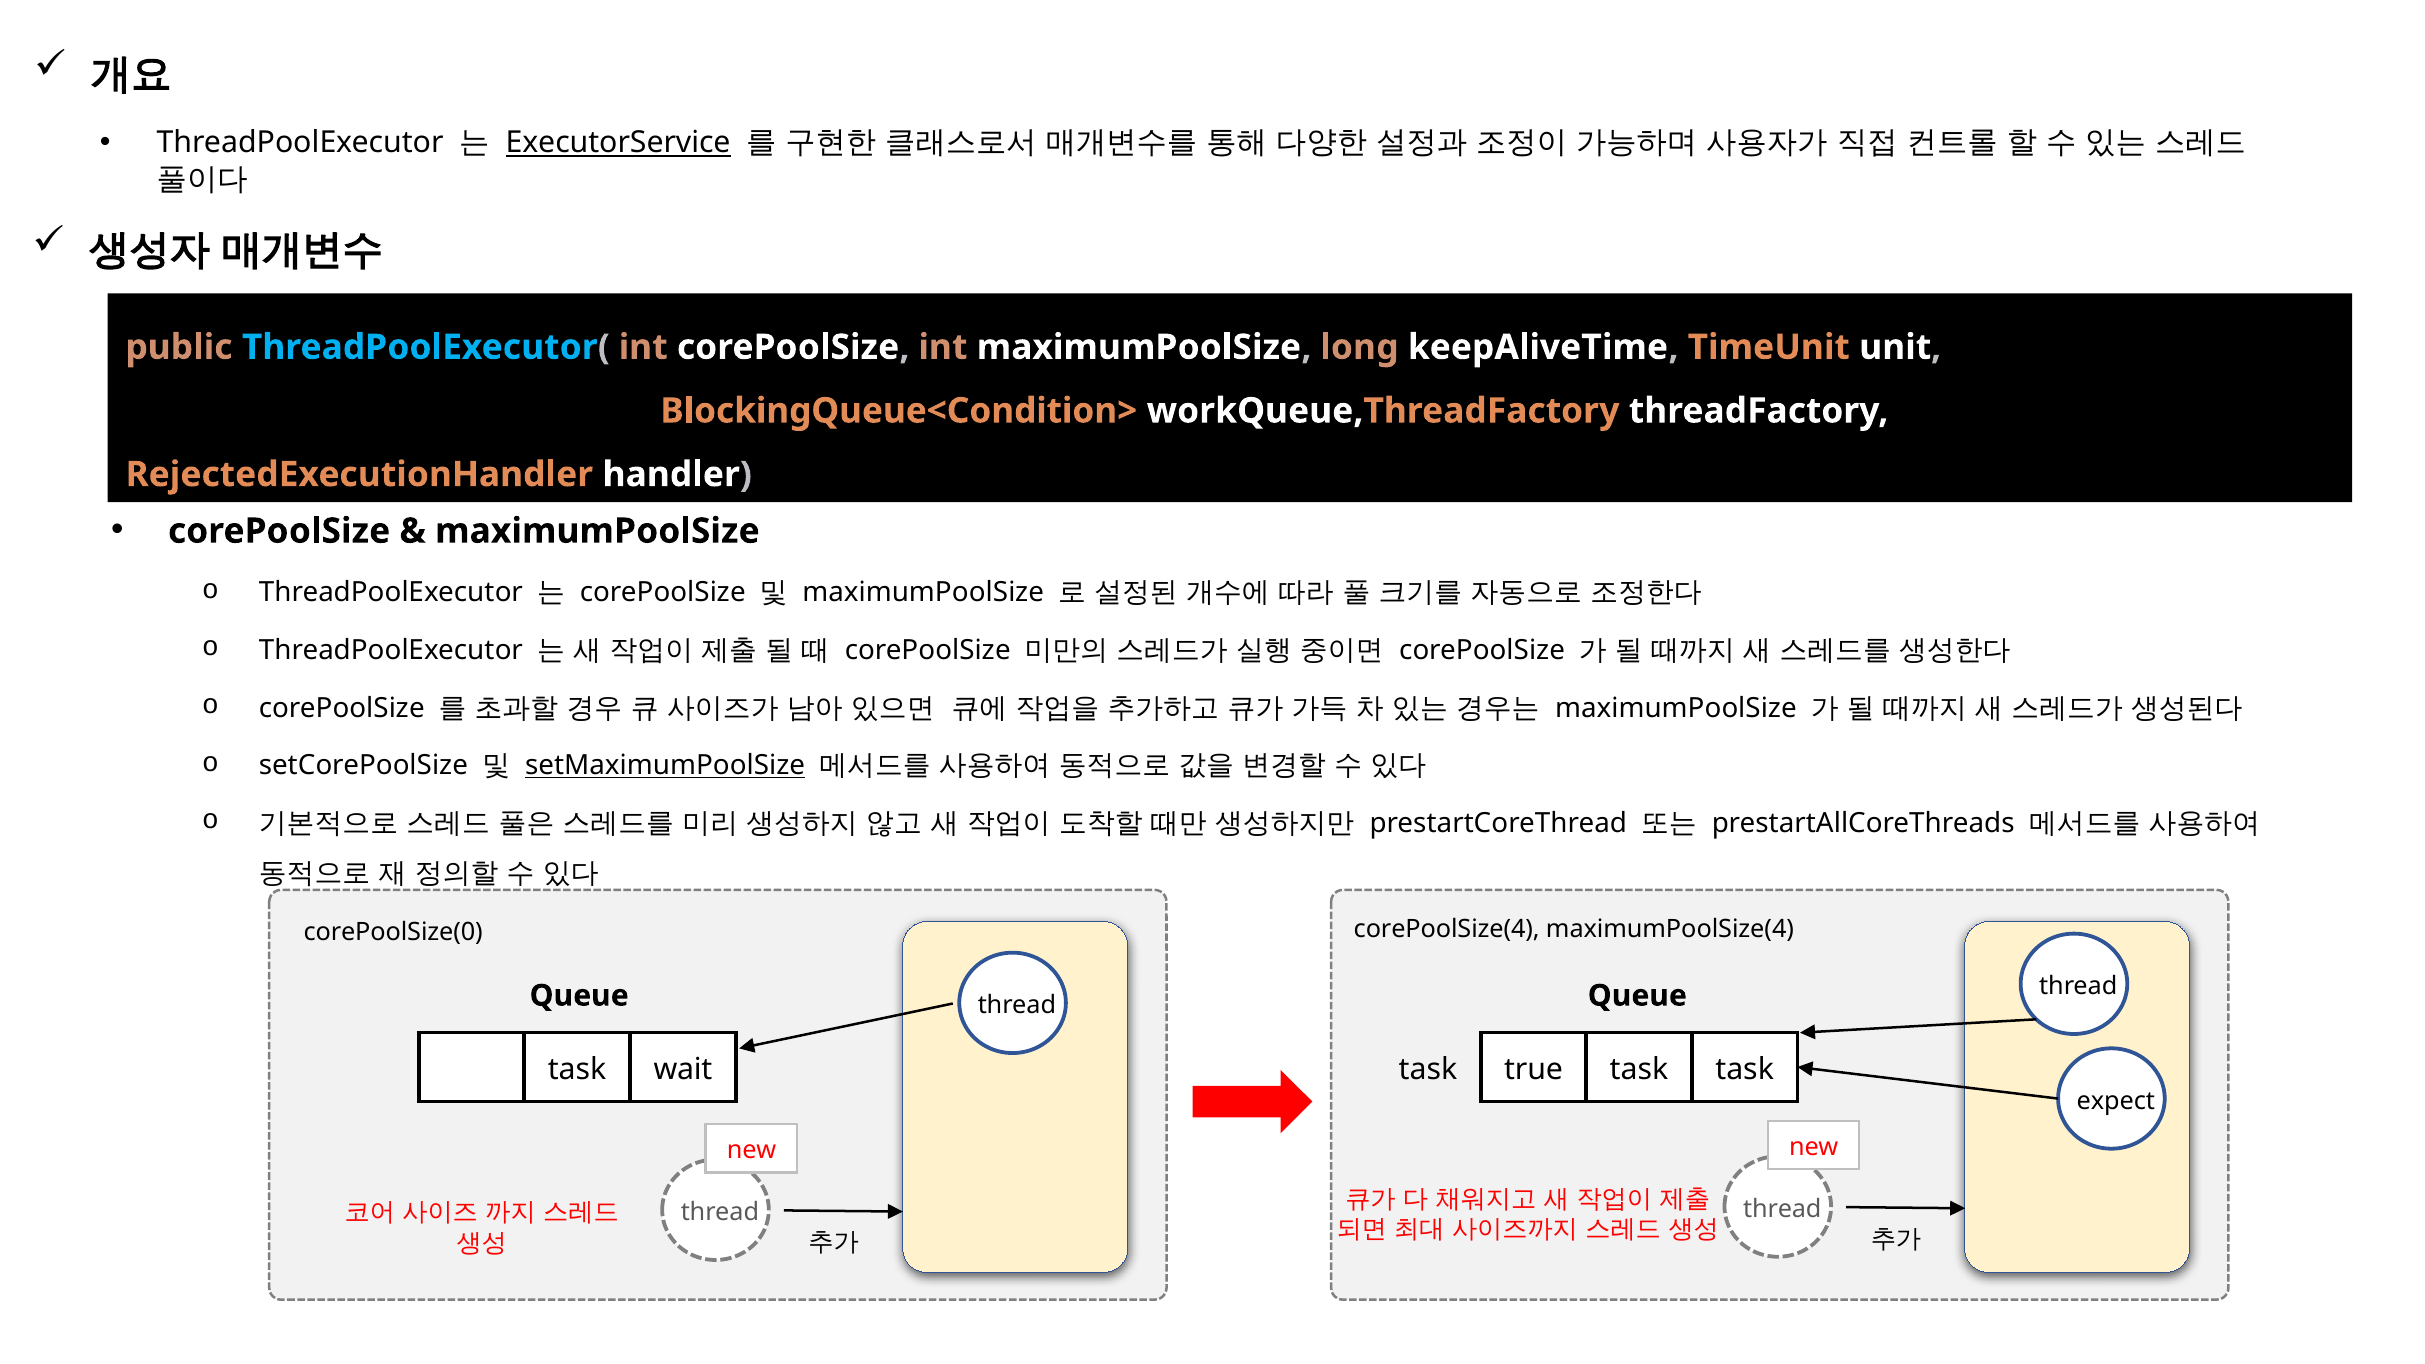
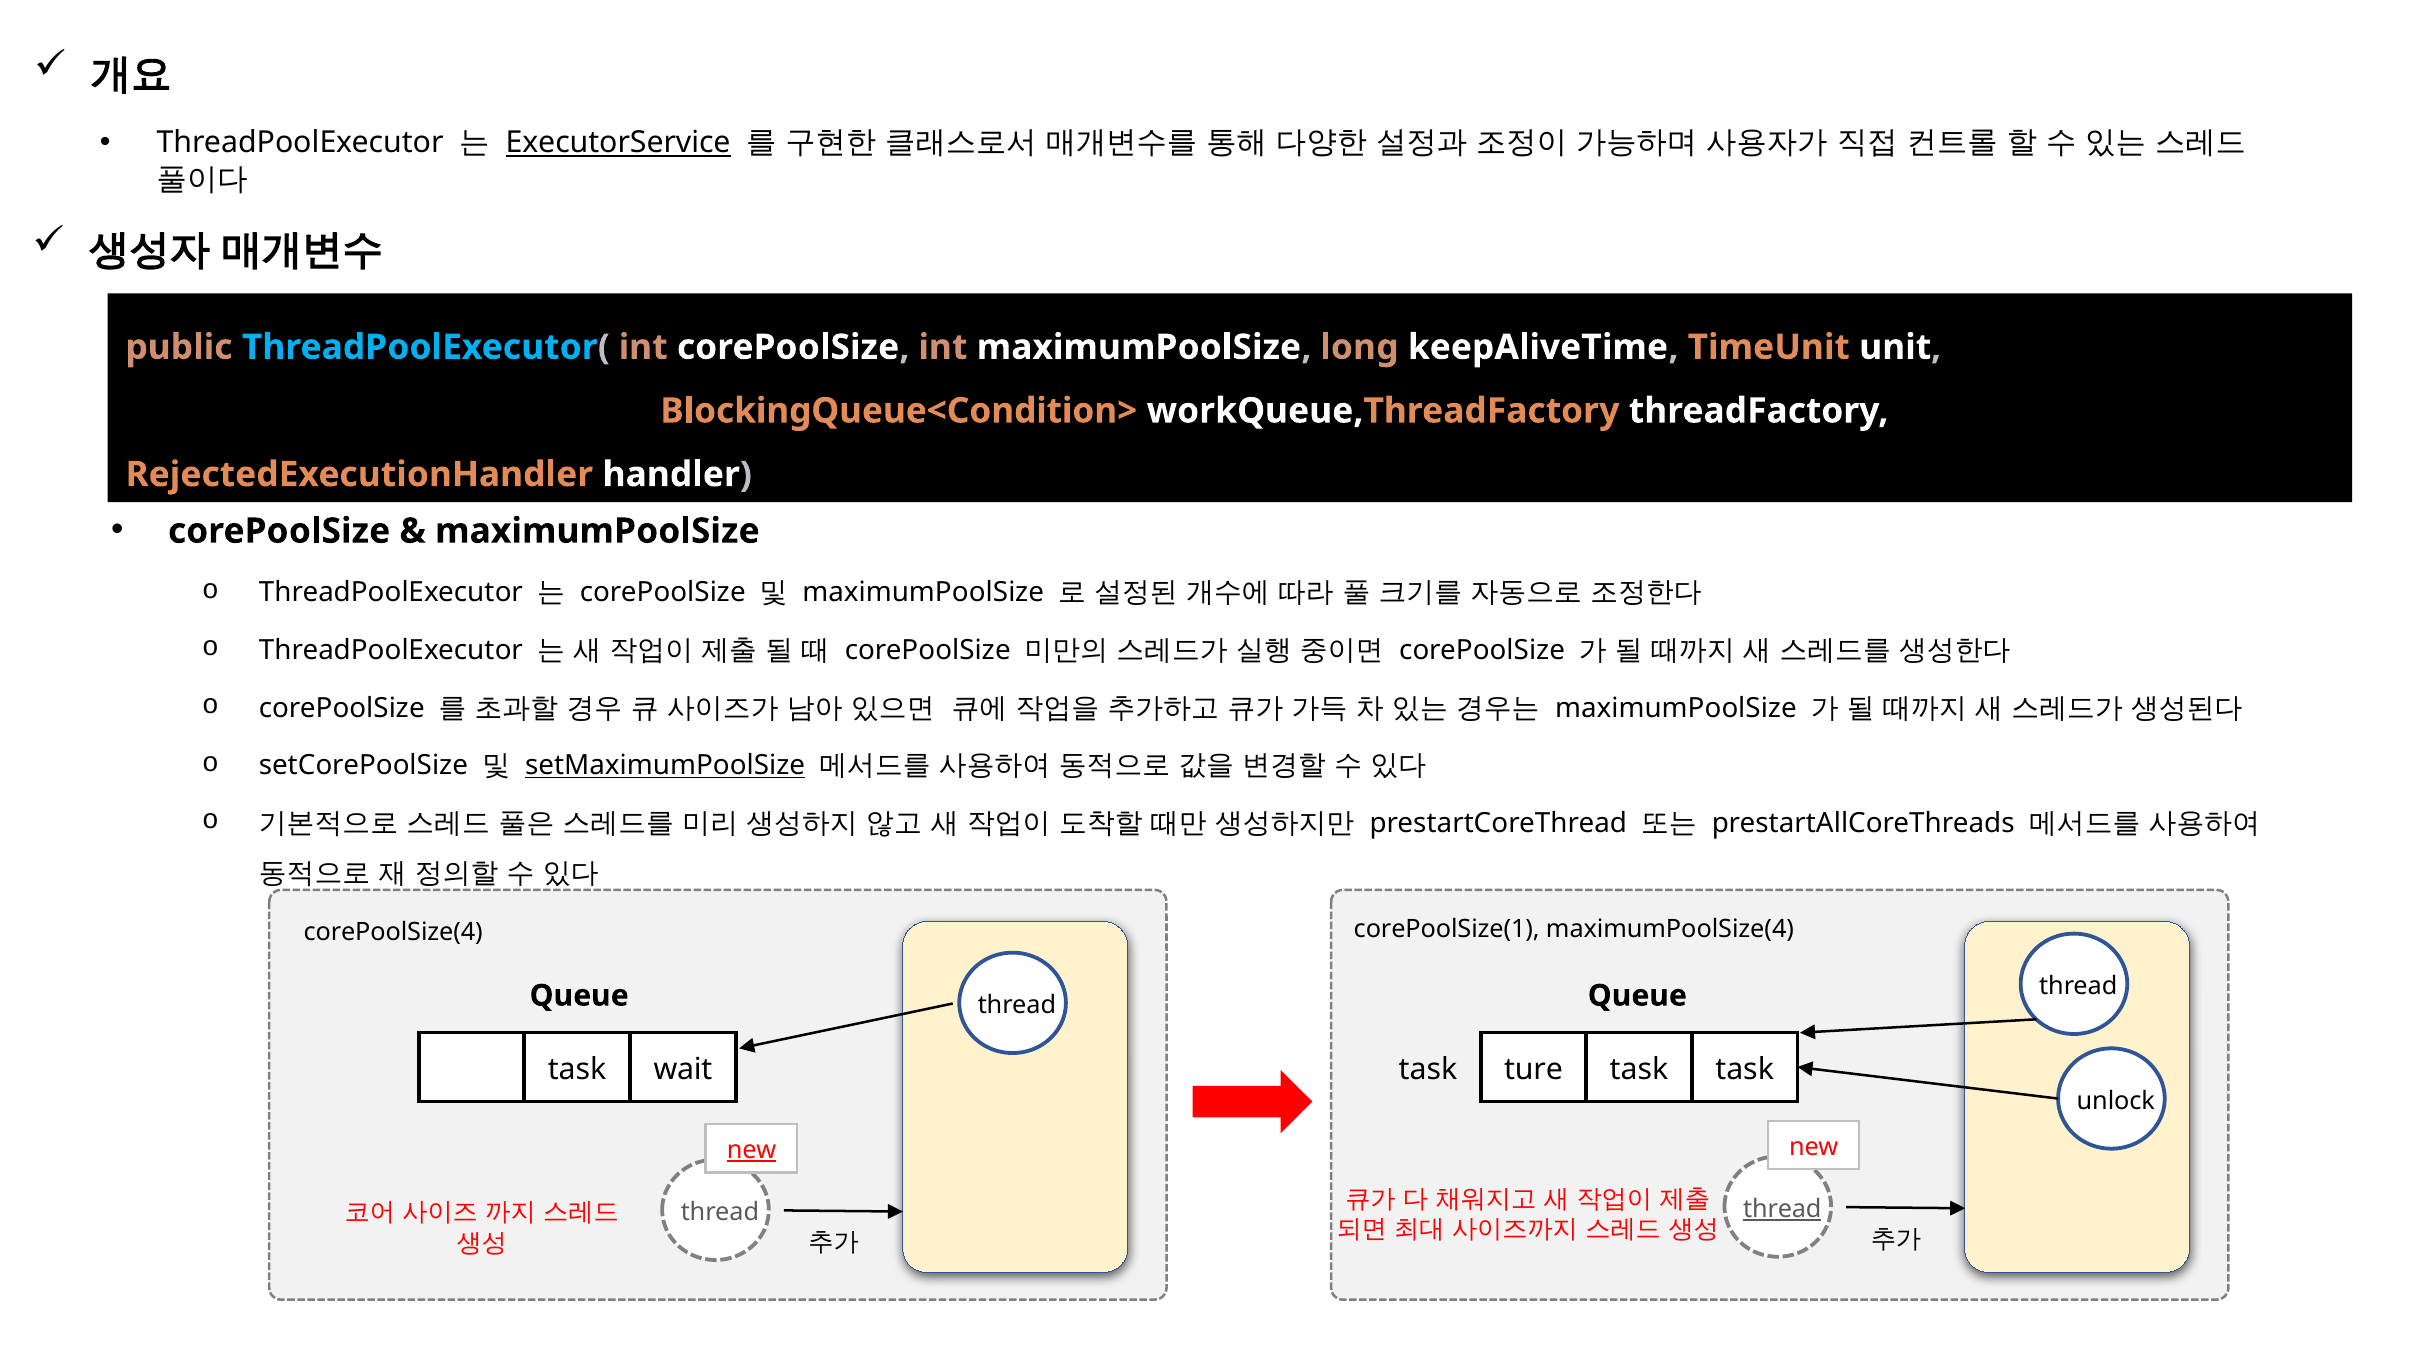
corePoolSize(4: corePoolSize(4 -> corePoolSize(1
corePoolSize(0: corePoolSize(0 -> corePoolSize(4
true: true -> ture
expect: expect -> unlock
new at (752, 1150) underline: none -> present
thread at (1782, 1209) underline: none -> present
